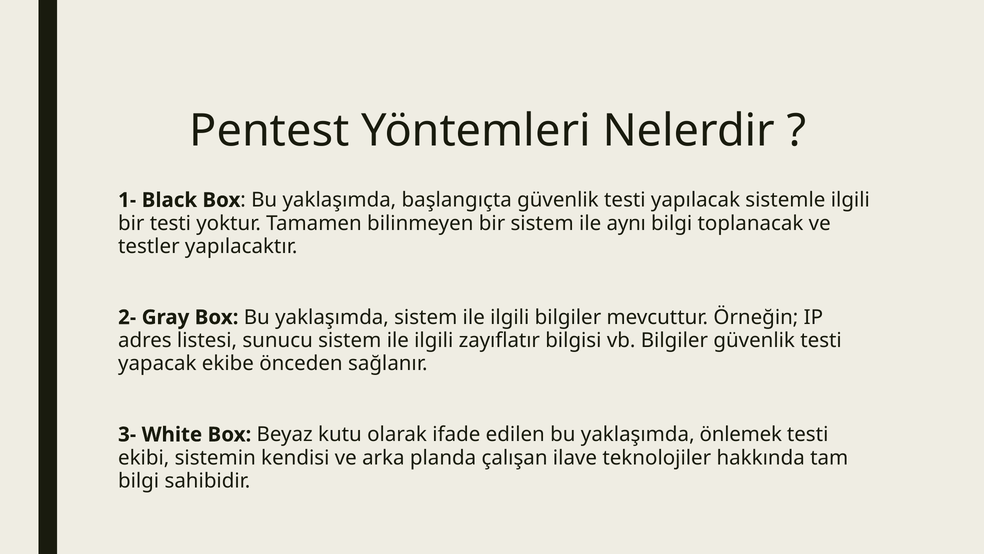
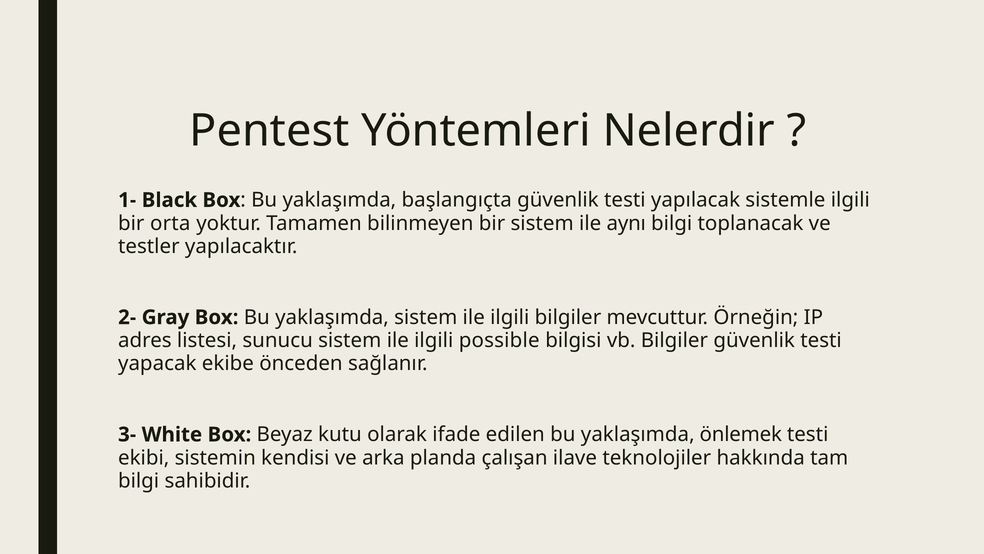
bir testi: testi -> orta
zayıflatır: zayıflatır -> possible
